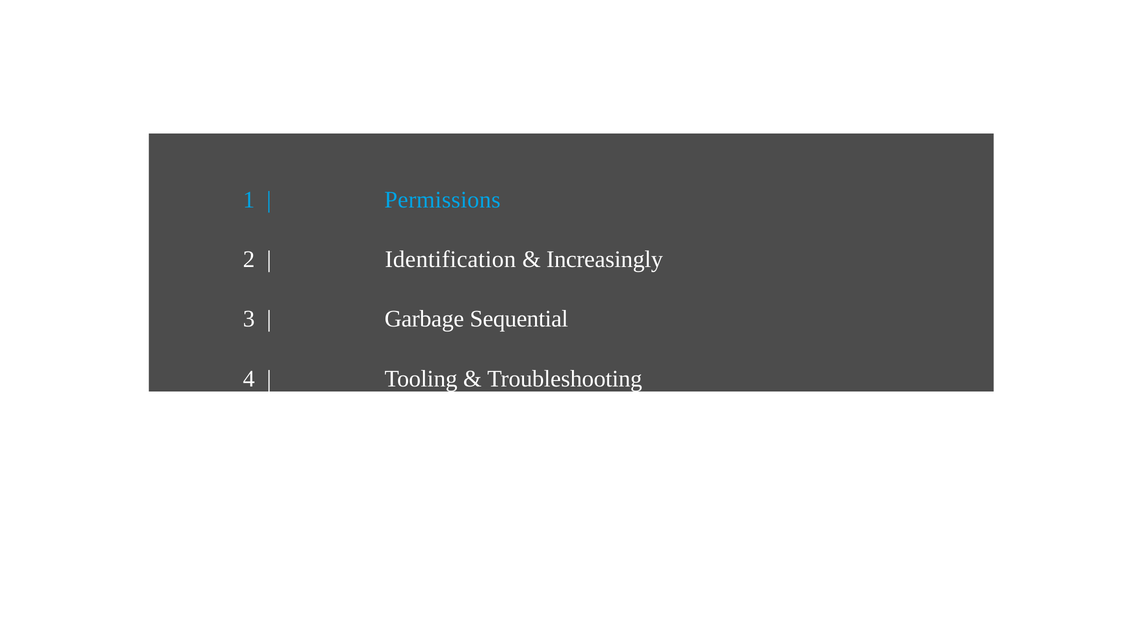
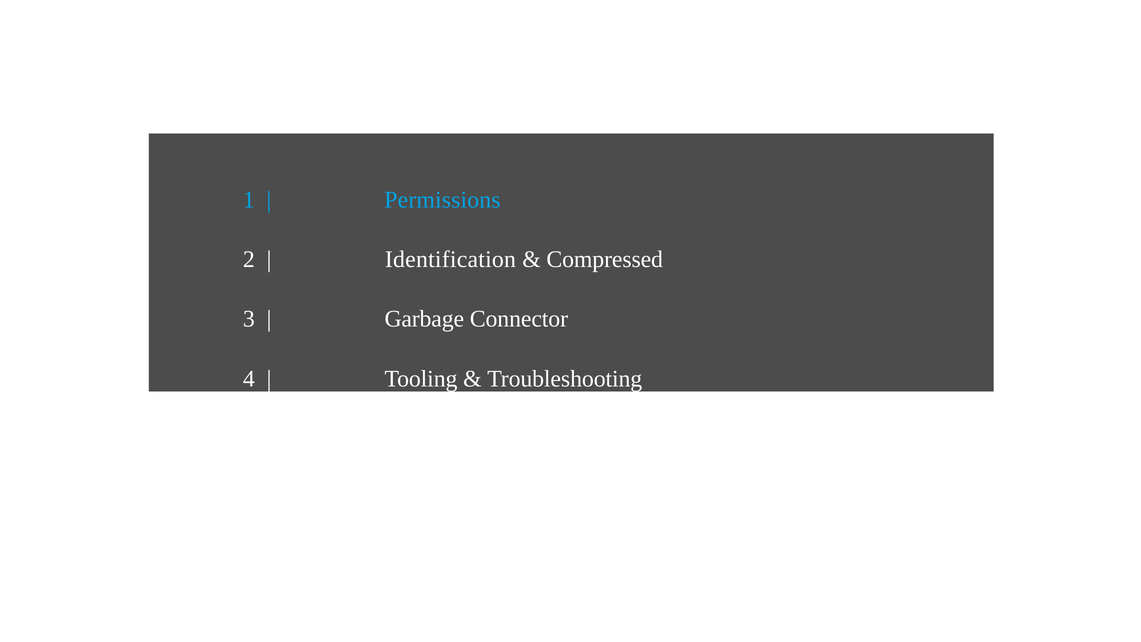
Increasingly: Increasingly -> Compressed
Sequential: Sequential -> Connector
